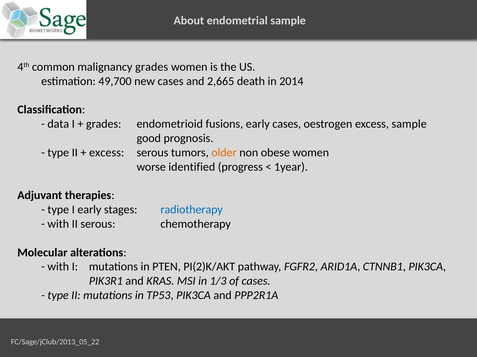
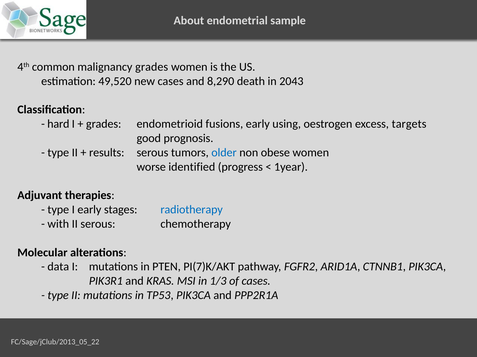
49,700: 49,700 -> 49,520
2,665: 2,665 -> 8,290
2014: 2014 -> 2043
data: data -> hard
early cases: cases -> using
excess sample: sample -> targets
excess at (107, 153): excess -> results
older colour: orange -> blue
with at (58, 267): with -> data
PI(2)K/AKT: PI(2)K/AKT -> PI(7)K/AKT
